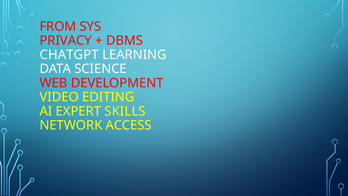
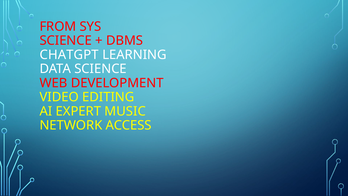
PRIVACY at (66, 41): PRIVACY -> SCIENCE
SKILLS: SKILLS -> MUSIC
